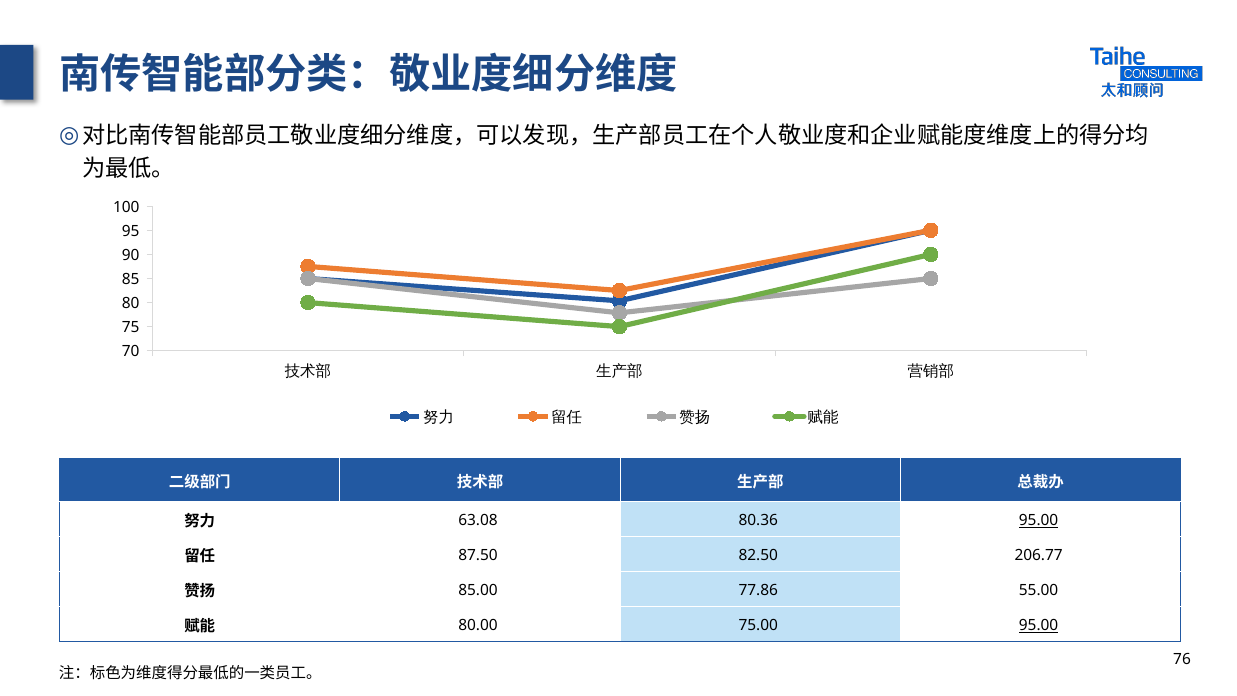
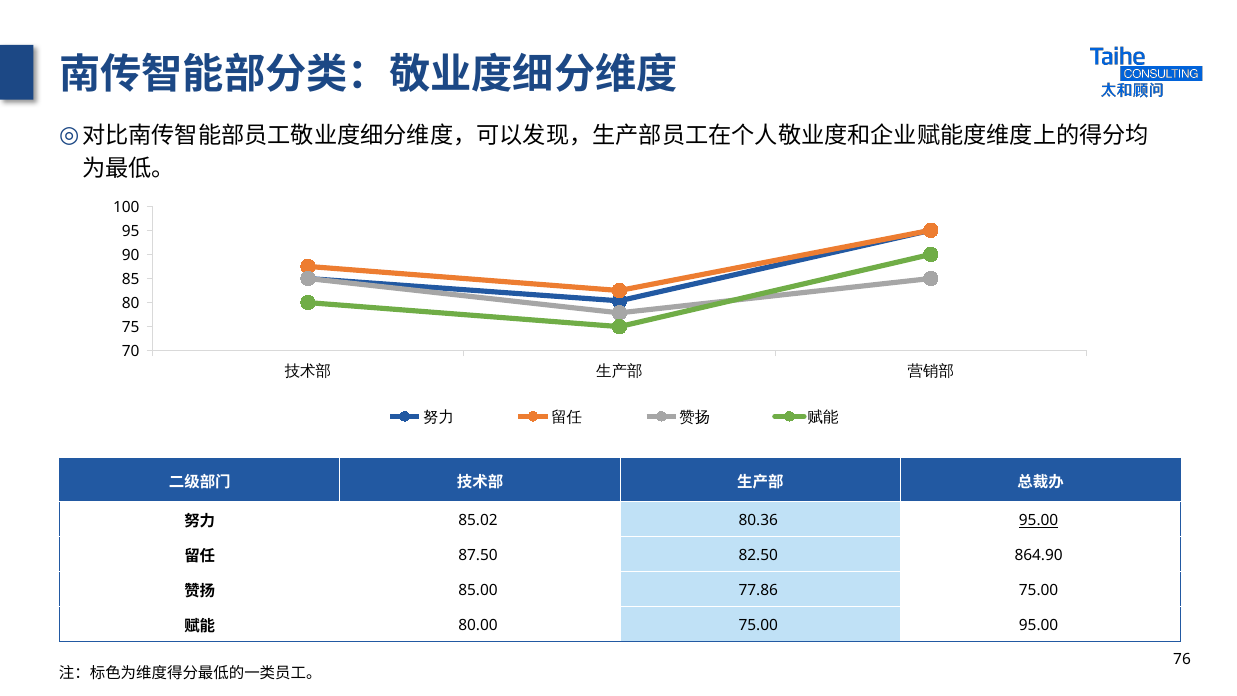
63.08: 63.08 -> 85.02
206.77: 206.77 -> 864.90
77.86 55.00: 55.00 -> 75.00
95.00 at (1039, 625) underline: present -> none
